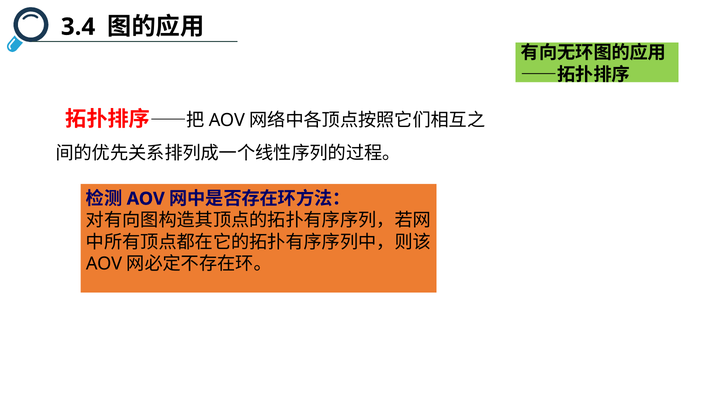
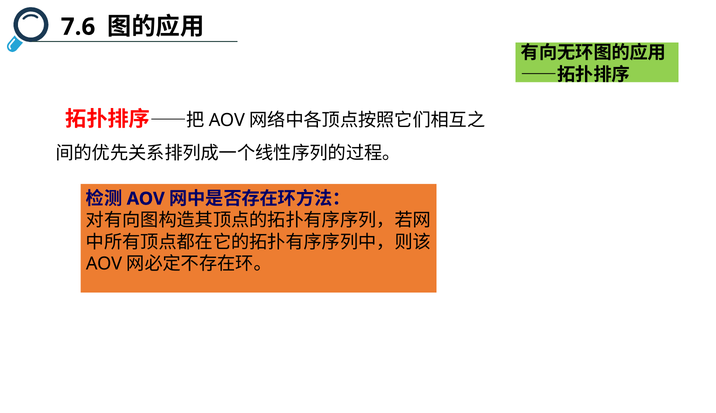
3.4: 3.4 -> 7.6
